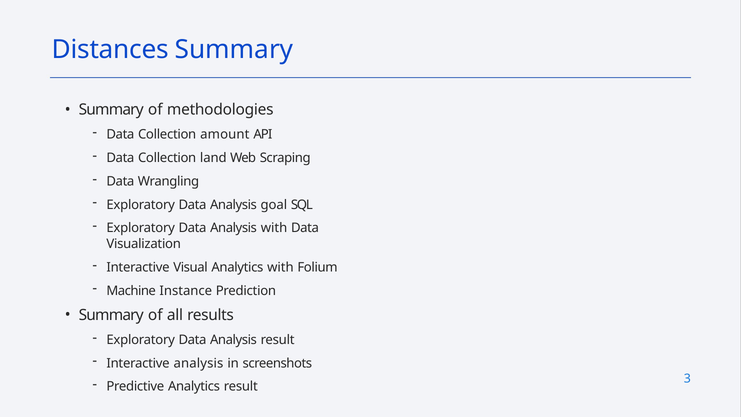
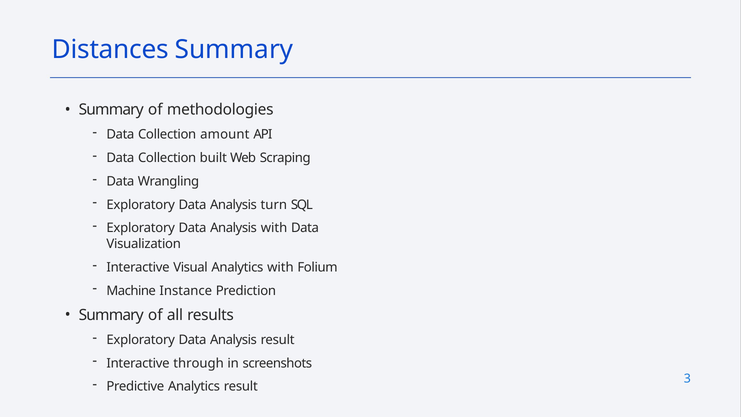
land: land -> built
goal: goal -> turn
Interactive analysis: analysis -> through
